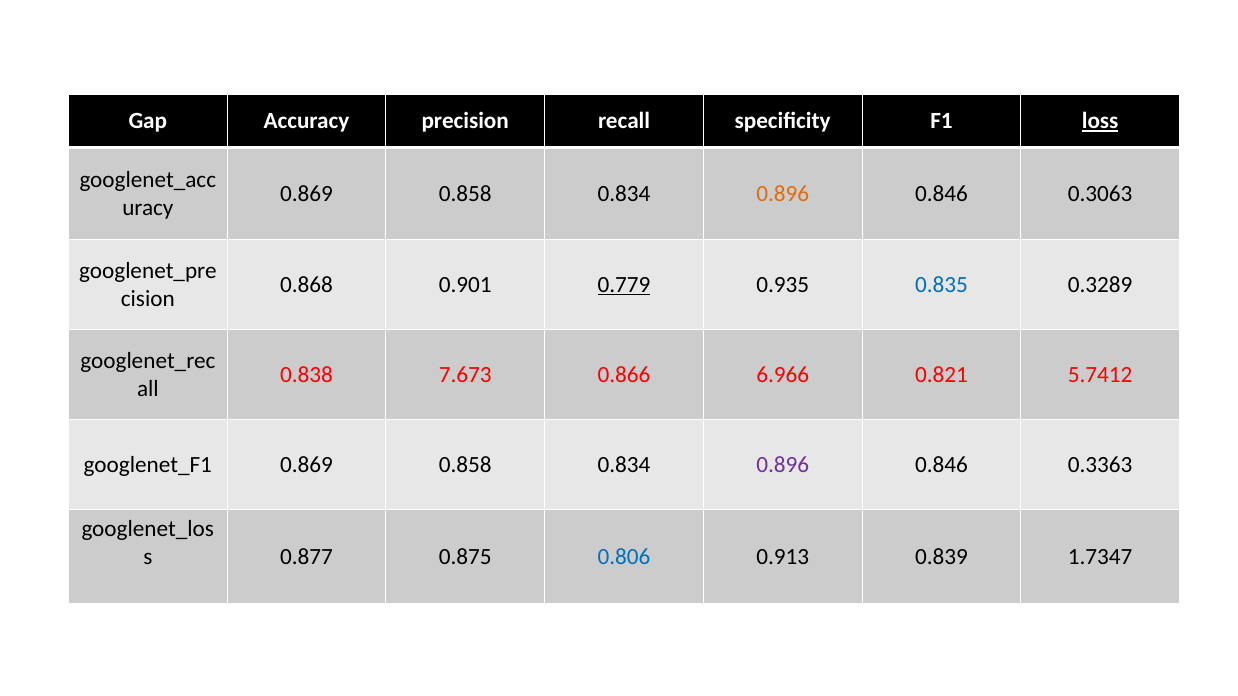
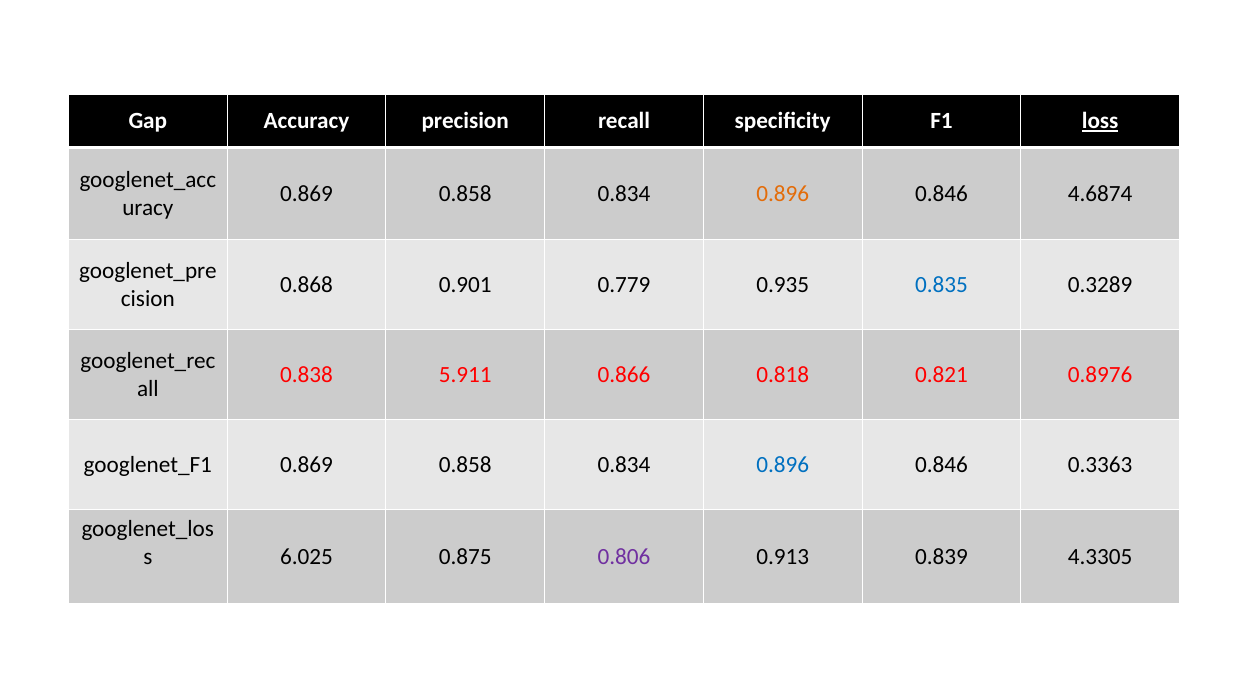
0.3063: 0.3063 -> 4.6874
0.779 underline: present -> none
7.673: 7.673 -> 5.911
6.966: 6.966 -> 0.818
5.7412: 5.7412 -> 0.8976
0.896 at (783, 465) colour: purple -> blue
0.877: 0.877 -> 6.025
0.806 colour: blue -> purple
1.7347: 1.7347 -> 4.3305
